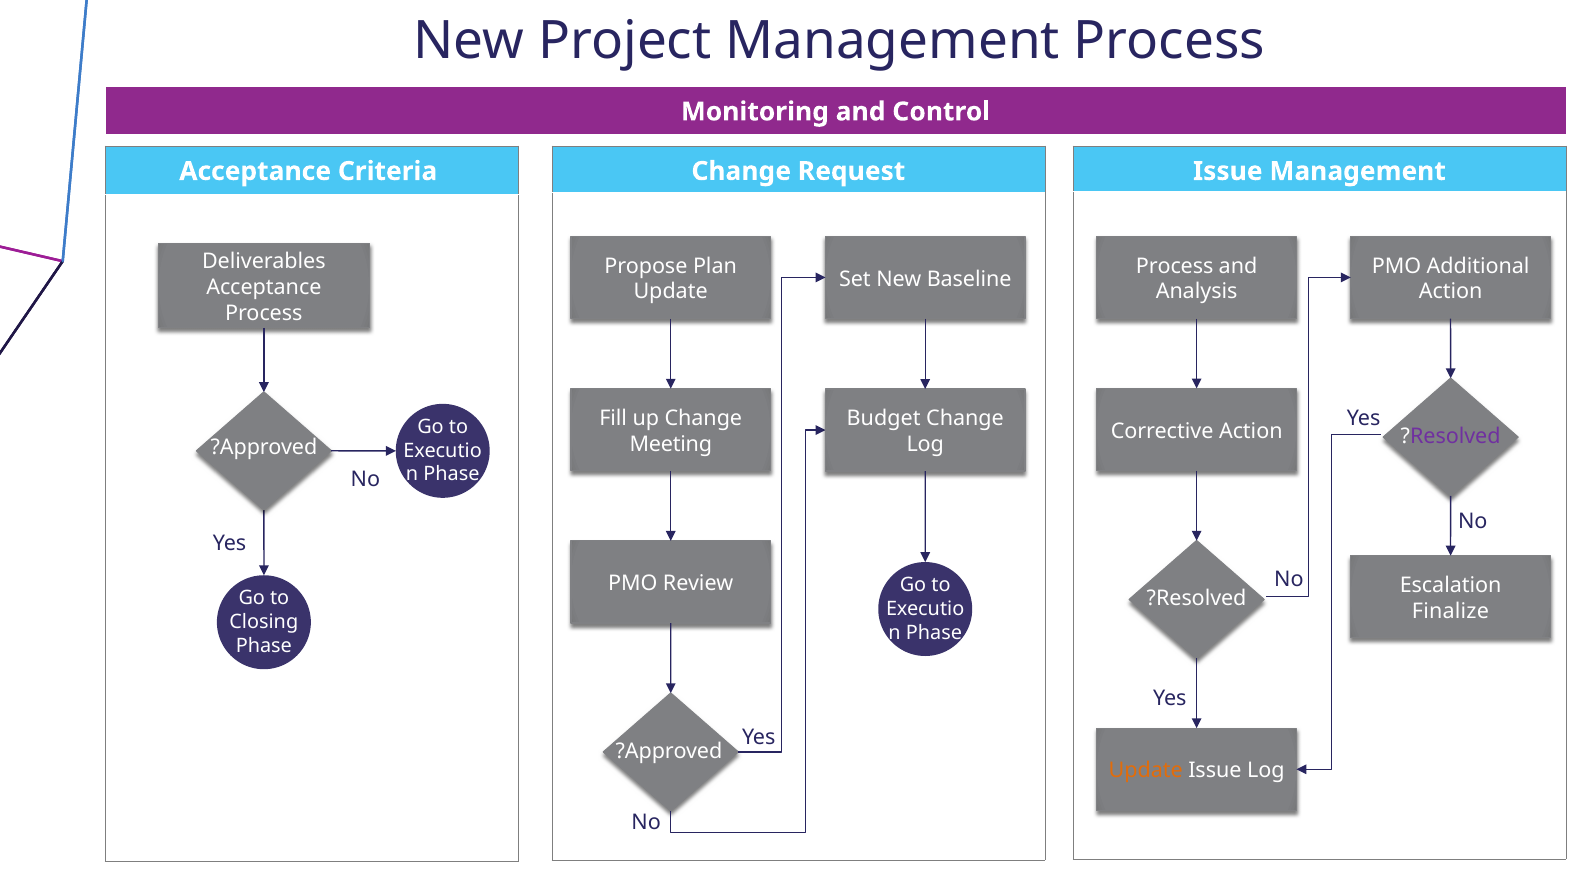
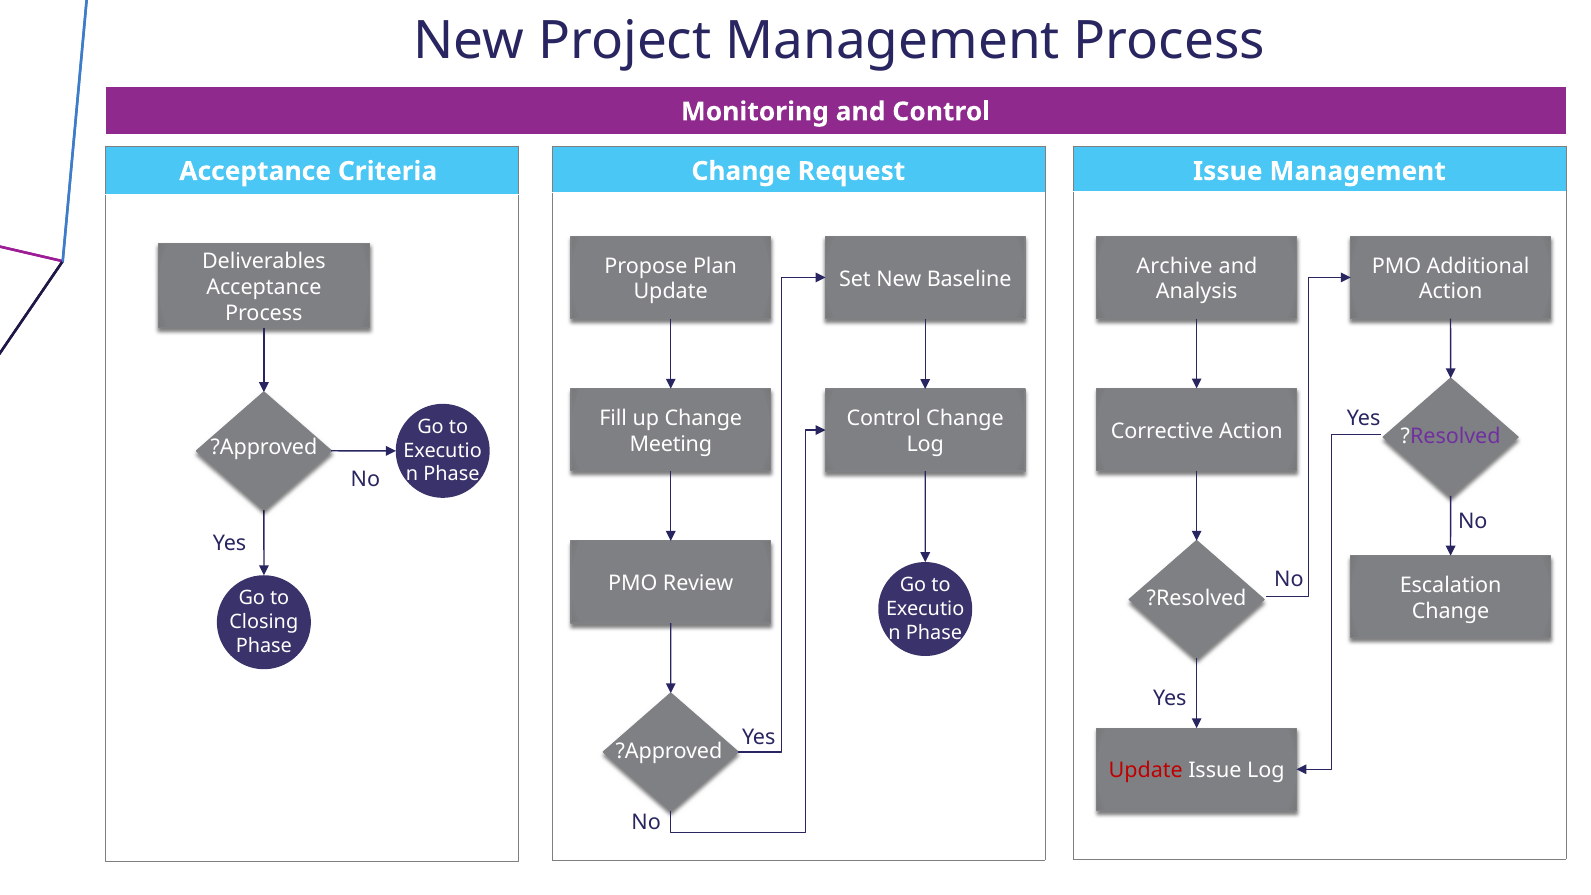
Process at (1175, 266): Process -> Archive
Budget at (884, 419): Budget -> Control
Finalize at (1450, 611): Finalize -> Change
Update at (1146, 771) colour: orange -> red
